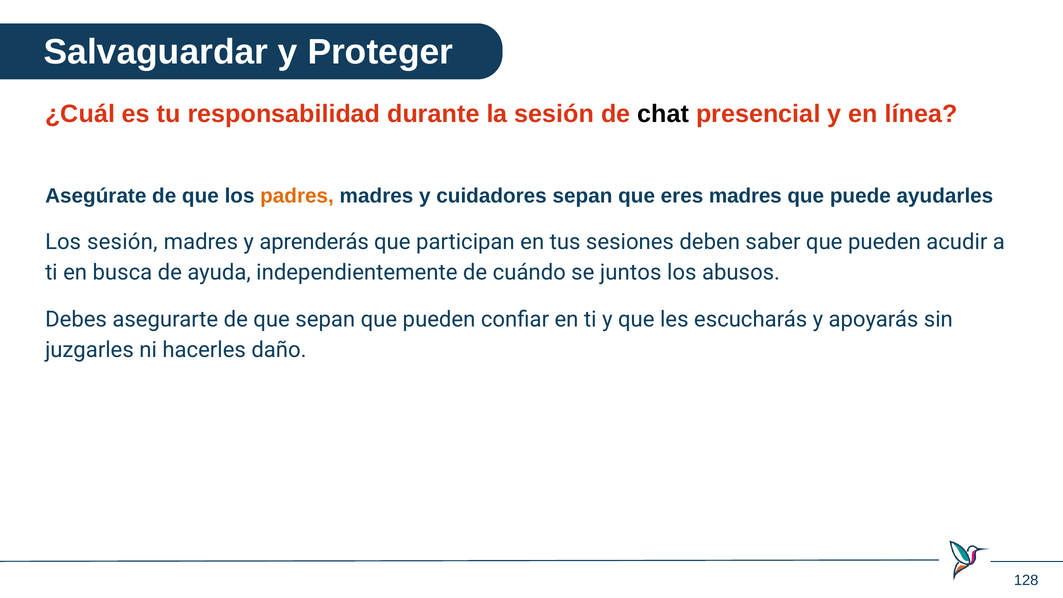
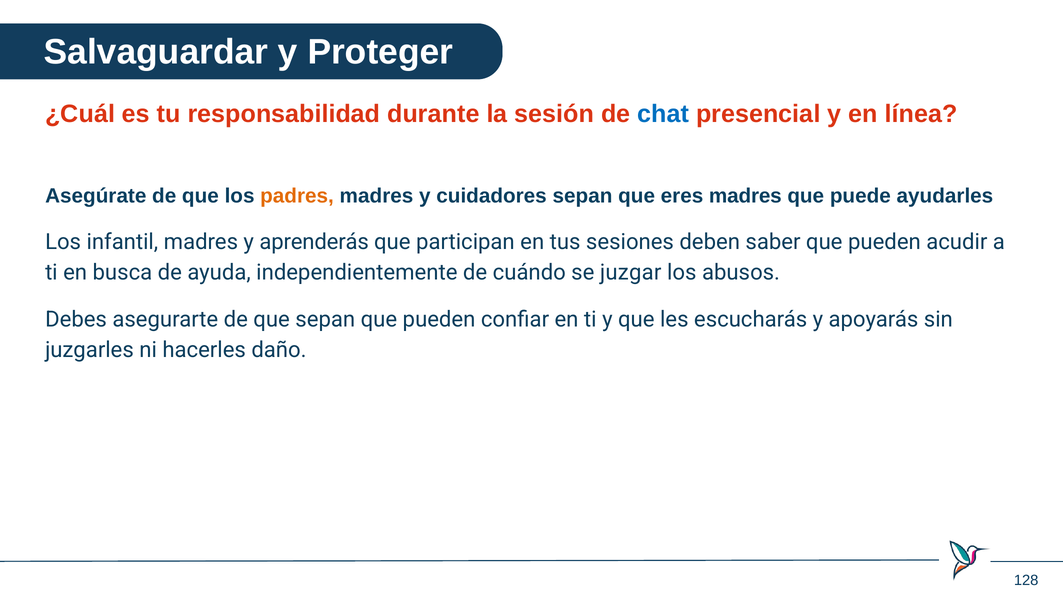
chat colour: black -> blue
Los sesión: sesión -> infantil
juntos: juntos -> juzgar
